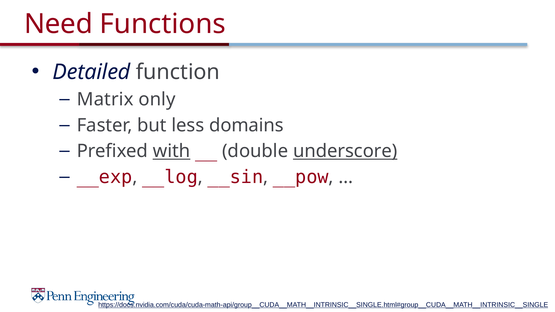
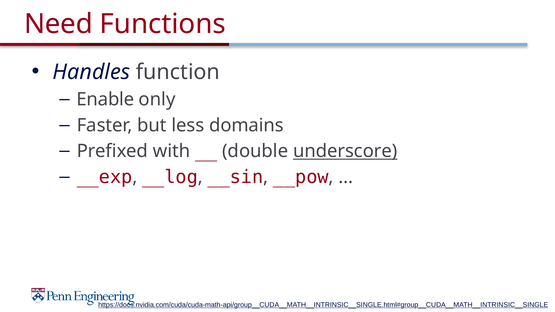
Detailed: Detailed -> Handles
Matrix: Matrix -> Enable
with underline: present -> none
